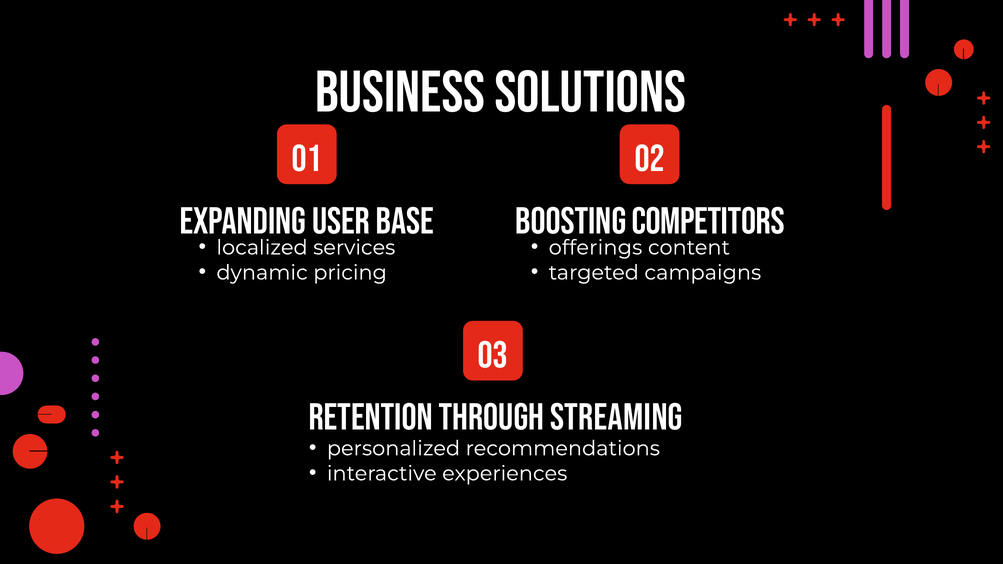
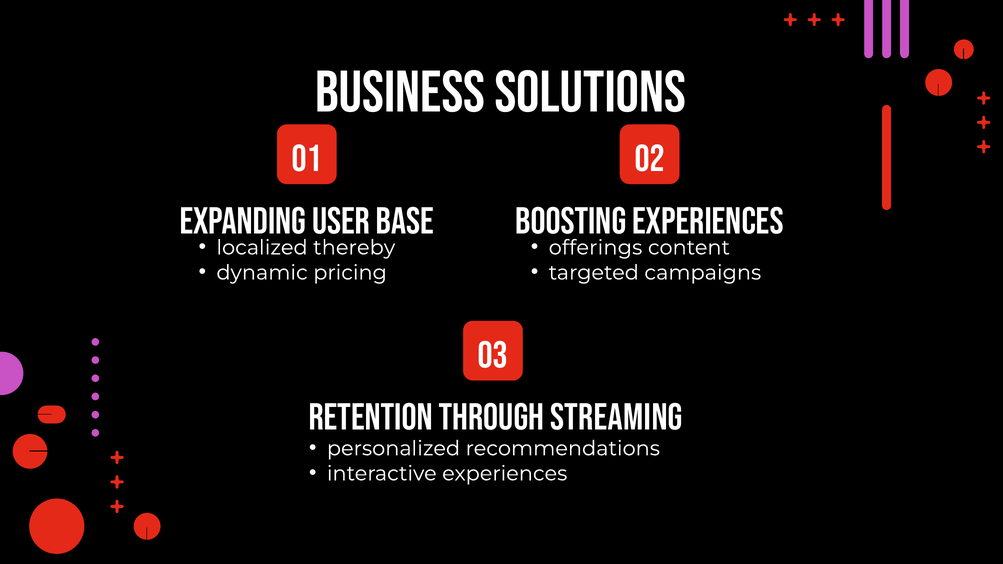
Competitors at (708, 222): Competitors -> Experiences
services: services -> thereby
